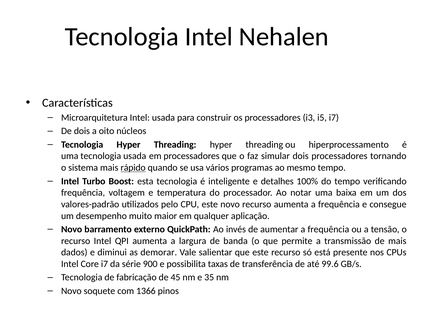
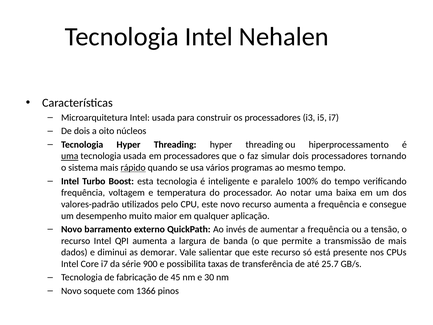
uma at (70, 156) underline: none -> present
detalhes: detalhes -> paralelo
99.6: 99.6 -> 25.7
35: 35 -> 30
